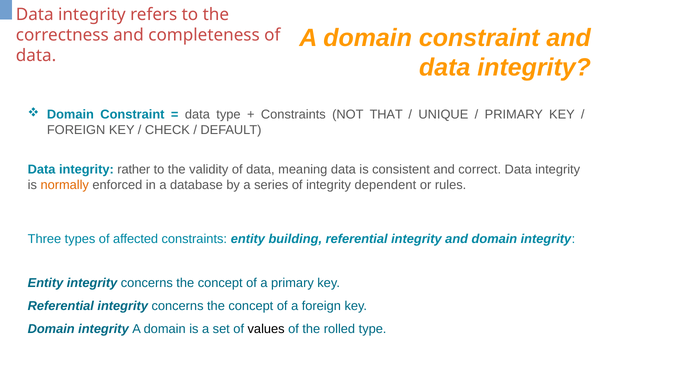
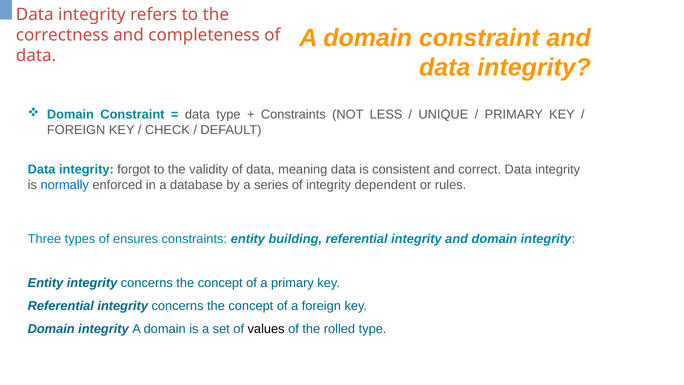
THAT: THAT -> LESS
rather: rather -> forgot
normally colour: orange -> blue
affected: affected -> ensures
